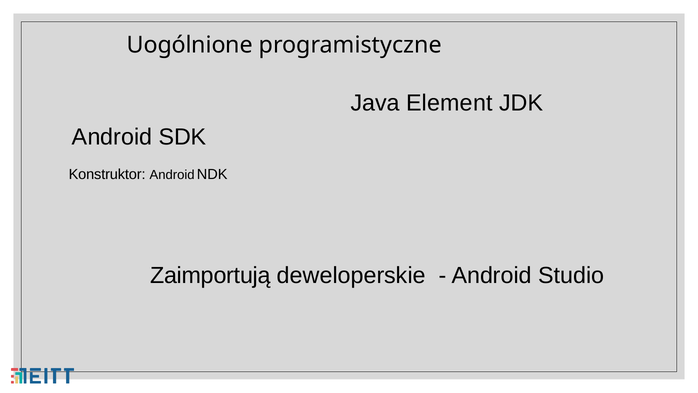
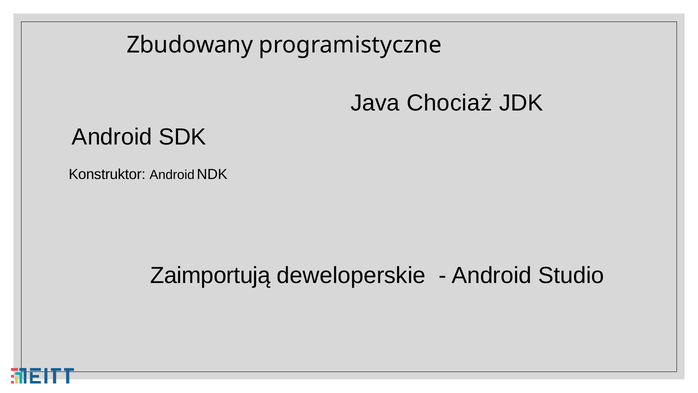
Uogólnione: Uogólnione -> Zbudowany
Element: Element -> Chociaż
